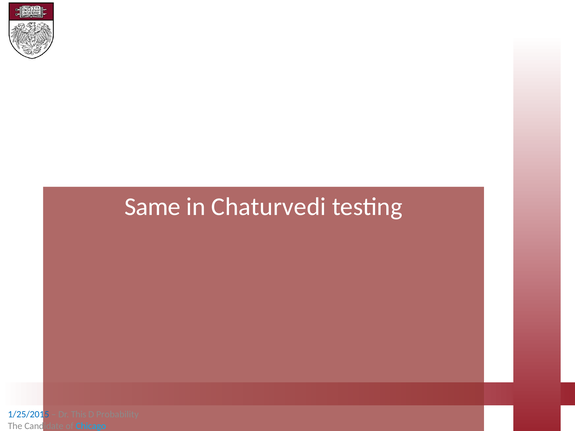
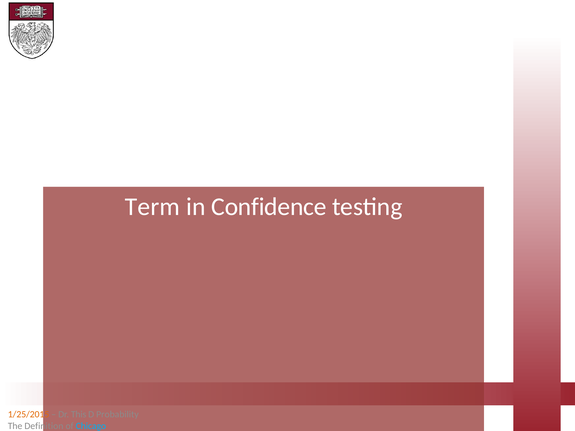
Same: Same -> Term
Chaturvedi: Chaturvedi -> Confidence
1/25/2015 colour: blue -> orange
Candidate: Candidate -> Definition
